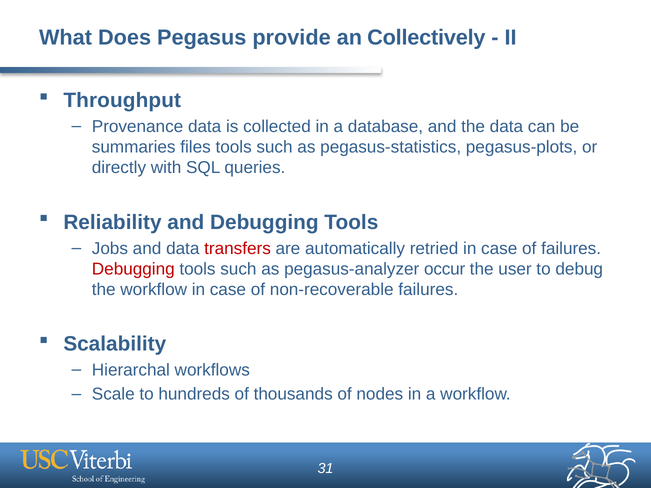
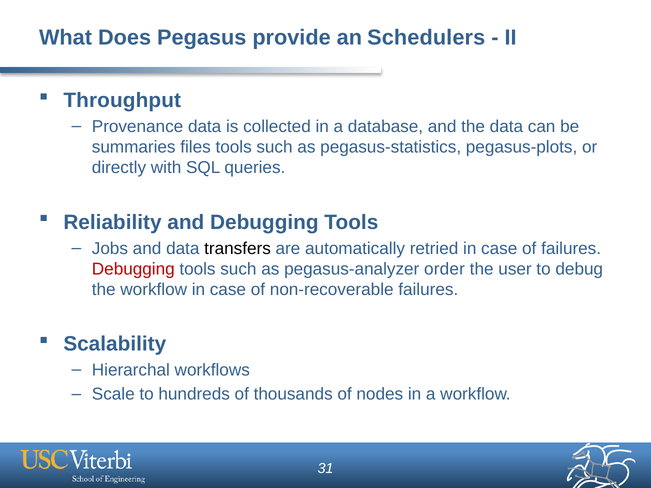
Collectively: Collectively -> Schedulers
transfers colour: red -> black
occur: occur -> order
